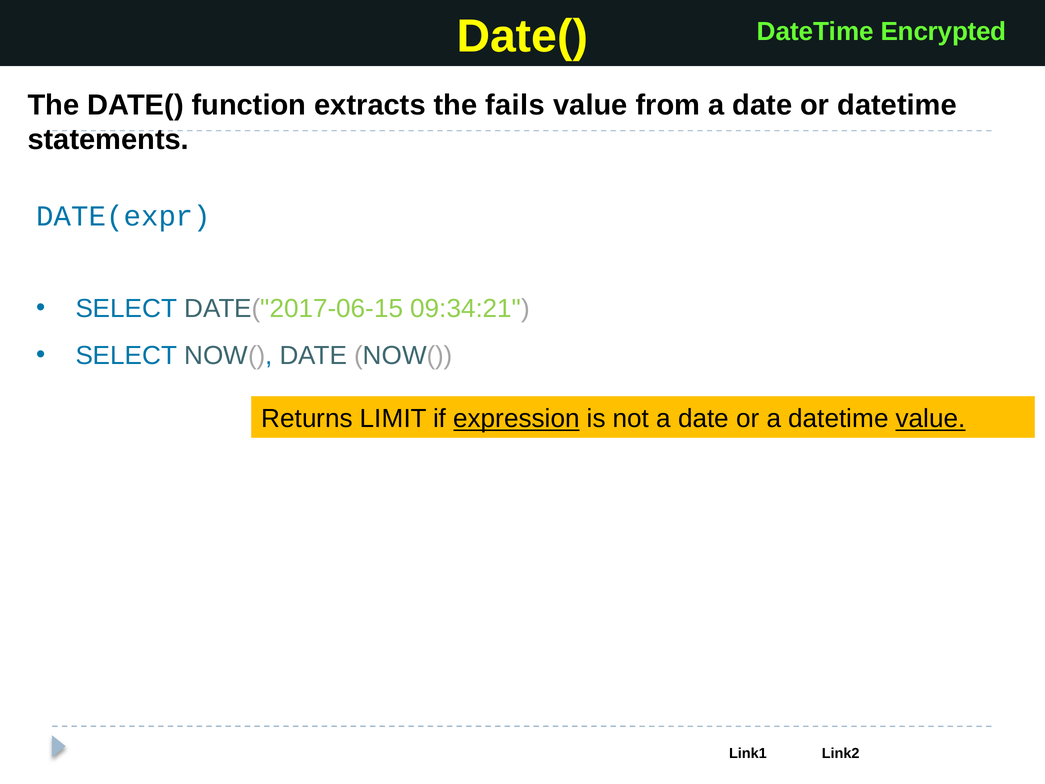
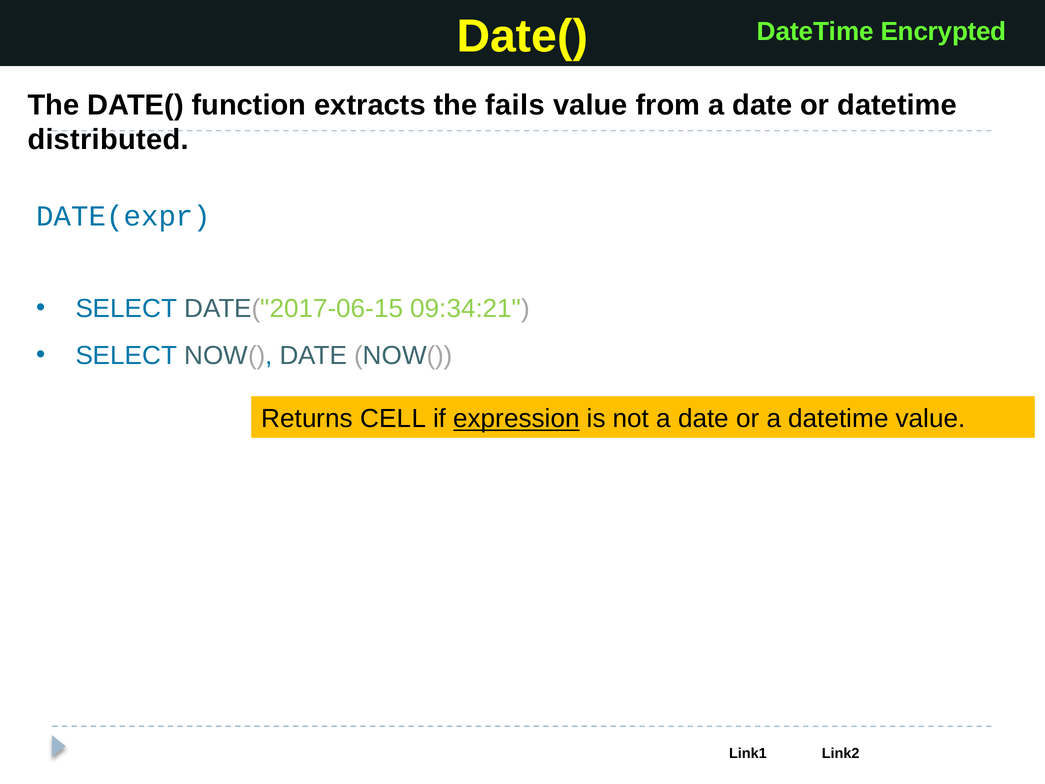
statements: statements -> distributed
LIMIT: LIMIT -> CELL
value at (931, 419) underline: present -> none
